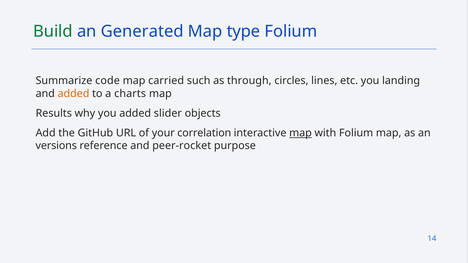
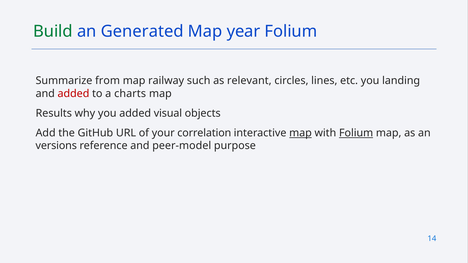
type: type -> year
code: code -> from
carried: carried -> railway
through: through -> relevant
added at (73, 94) colour: orange -> red
slider: slider -> visual
Folium at (356, 133) underline: none -> present
peer-rocket: peer-rocket -> peer-model
